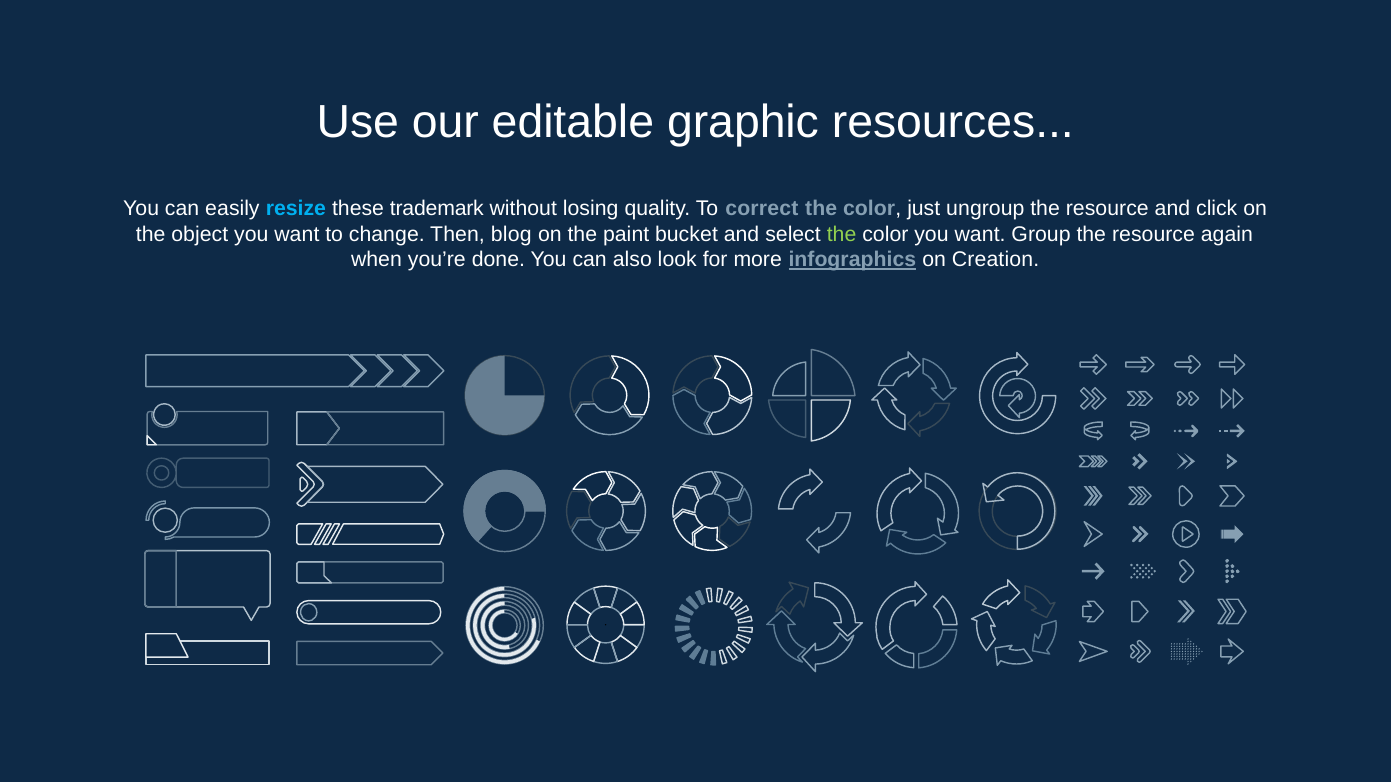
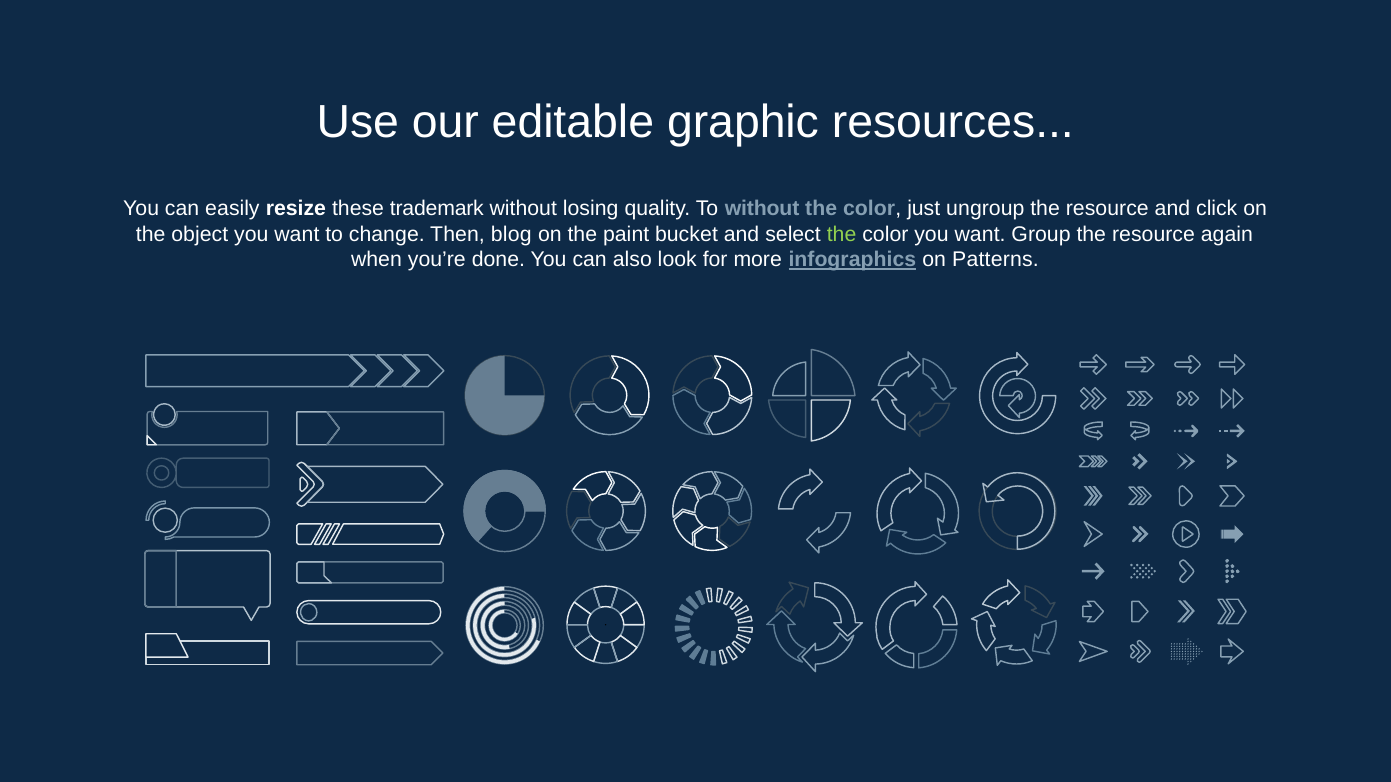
resize colour: light blue -> white
To correct: correct -> without
Creation: Creation -> Patterns
